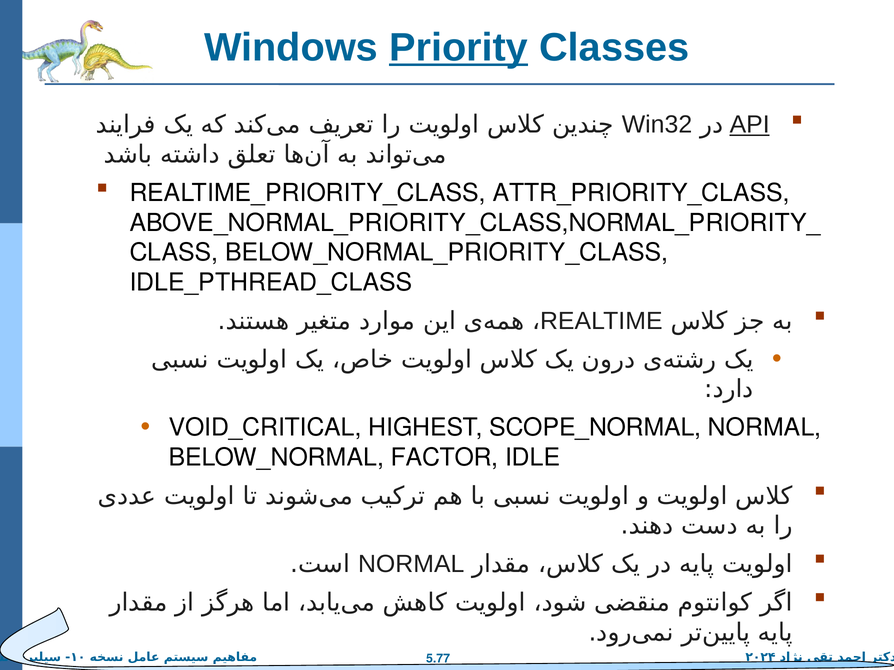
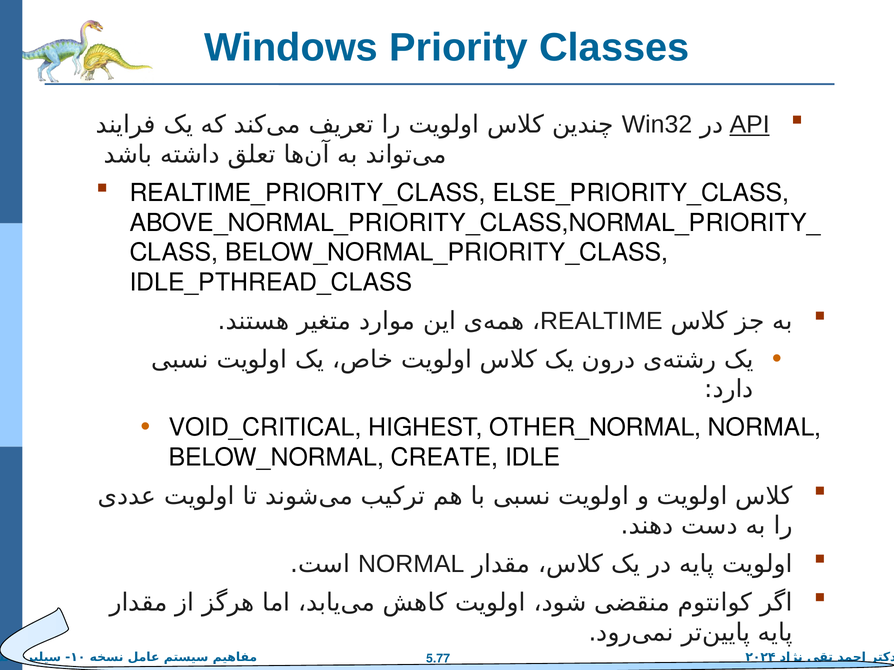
Priority underline: present -> none
ATTR_PRIORITY_CLASS: ATTR_PRIORITY_CLASS -> ELSE_PRIORITY_CLASS
SCOPE_NORMAL: SCOPE_NORMAL -> OTHER_NORMAL
FACTOR: FACTOR -> CREATE
